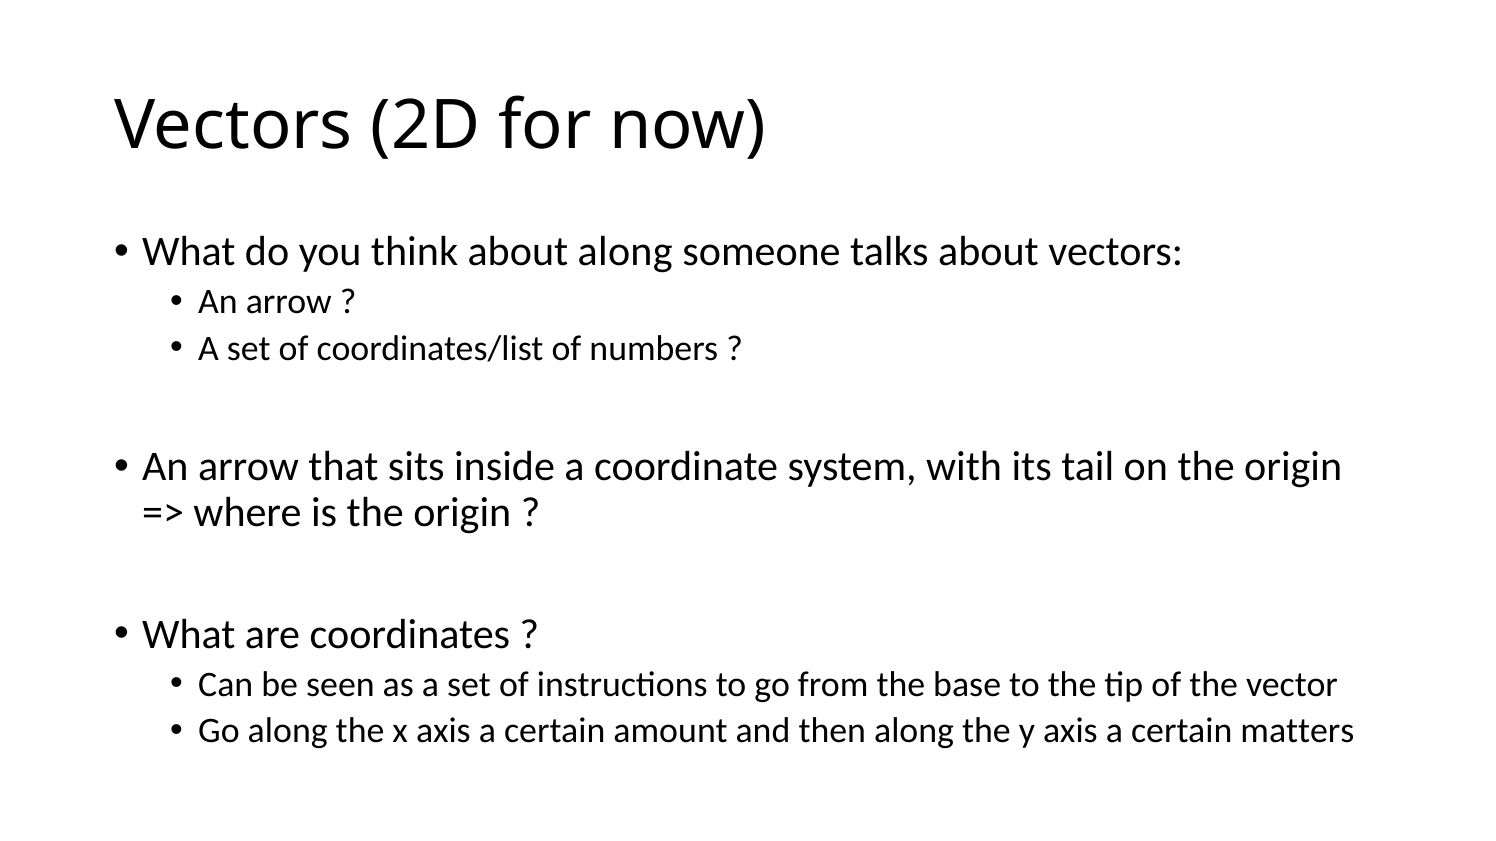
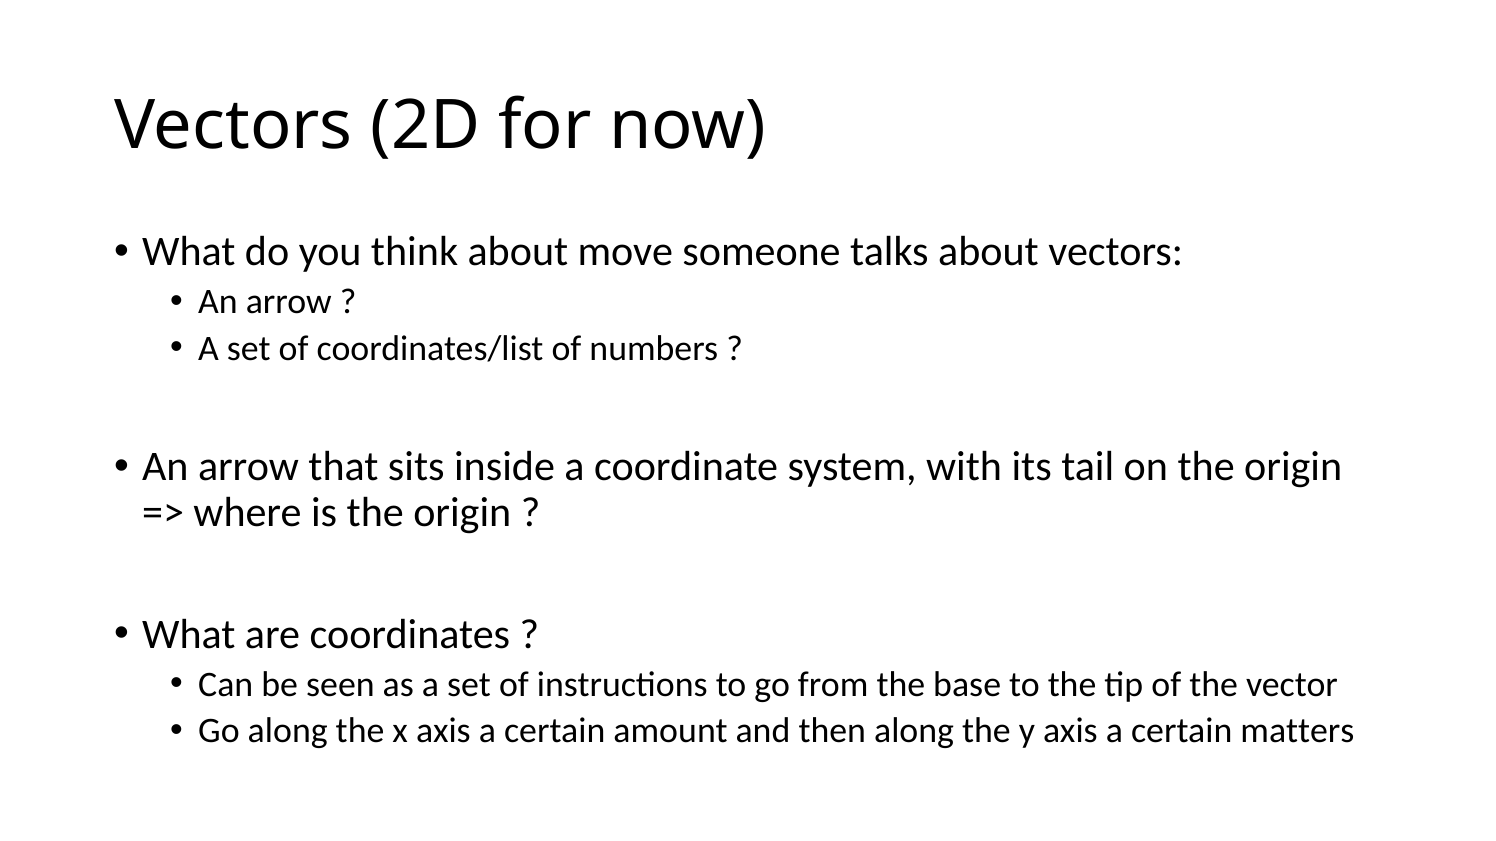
about along: along -> move
